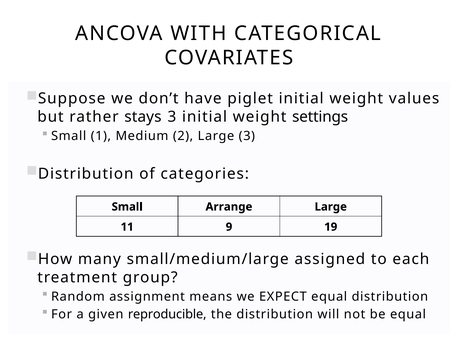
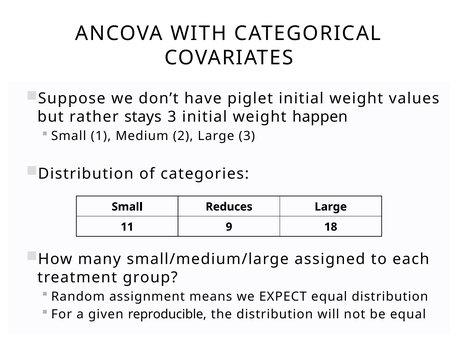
settings: settings -> happen
Arrange: Arrange -> Reduces
19: 19 -> 18
